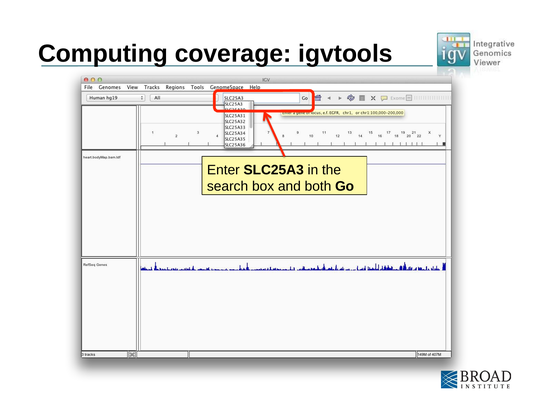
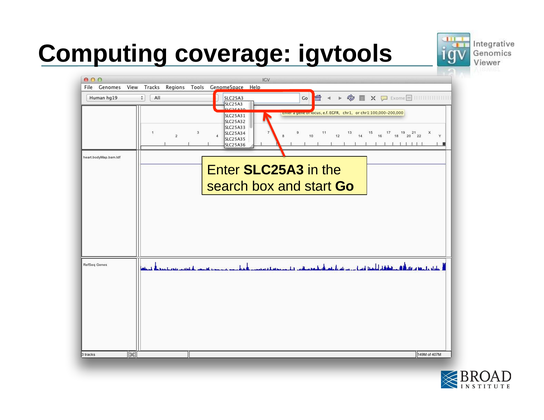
both: both -> start
